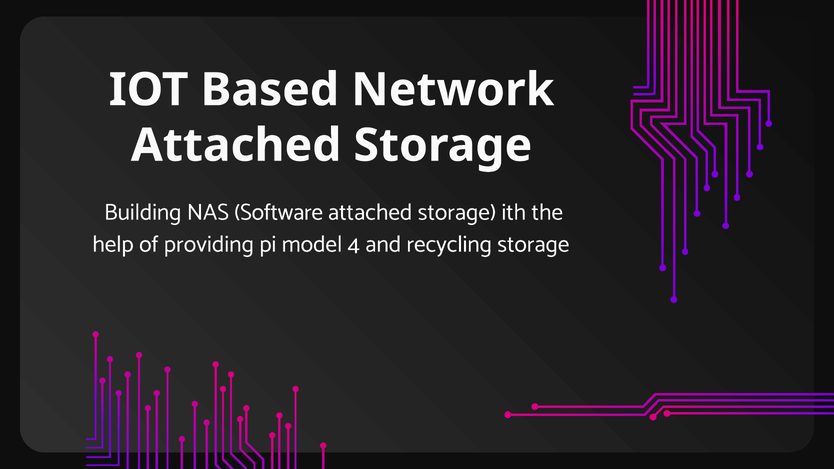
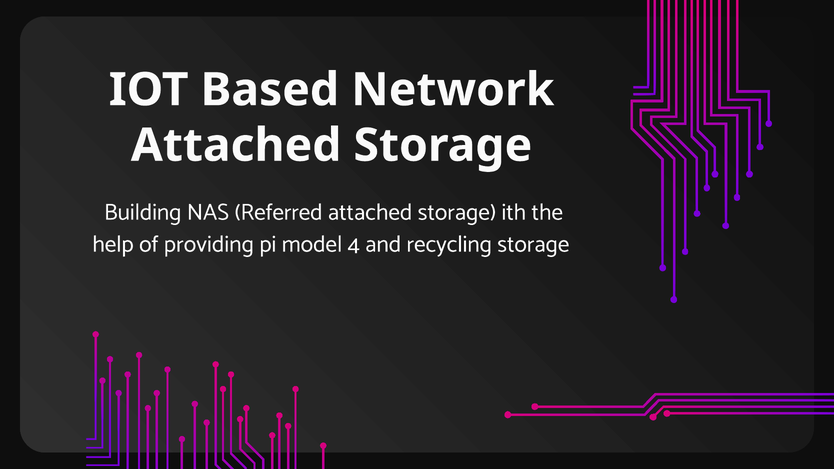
Software: Software -> Referred
